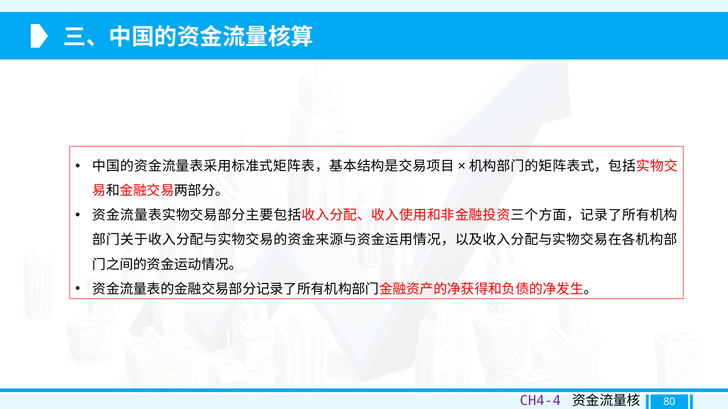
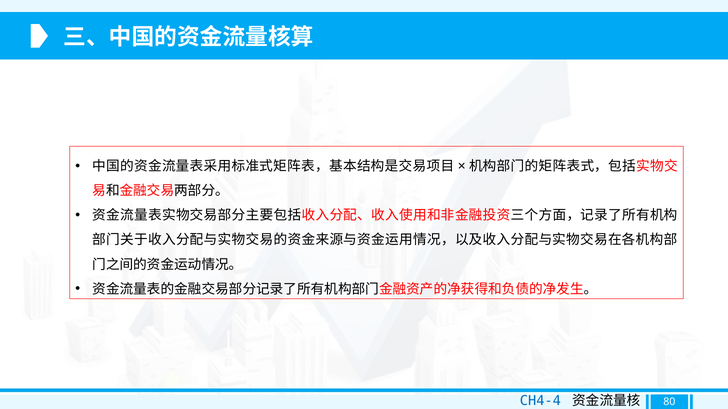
CH4-4 colour: purple -> blue
